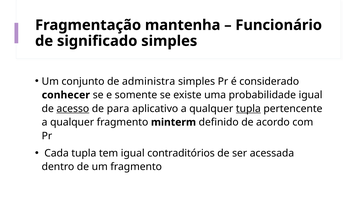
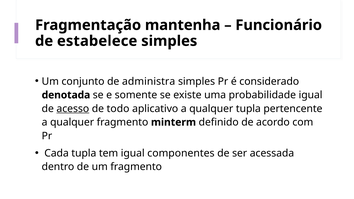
significado: significado -> estabelece
conhecer: conhecer -> denotada
para: para -> todo
tupla at (248, 109) underline: present -> none
contraditórios: contraditórios -> componentes
